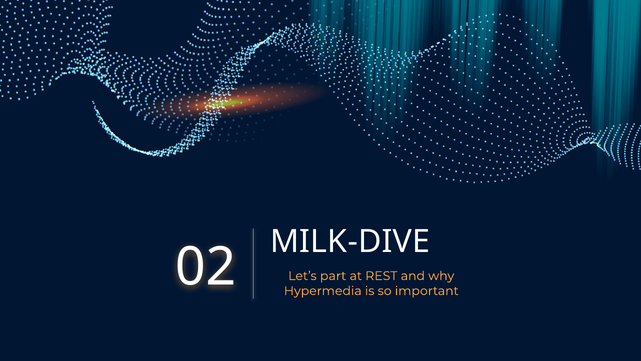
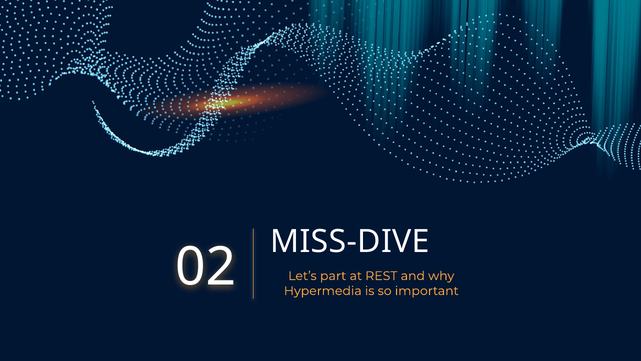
MILK-DIVE: MILK-DIVE -> MISS-DIVE
